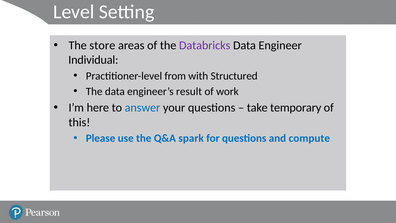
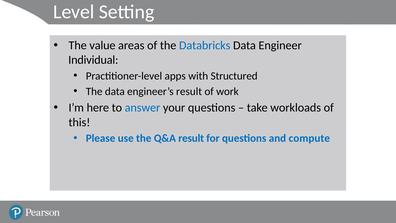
store: store -> value
Databricks colour: purple -> blue
from: from -> apps
temporary: temporary -> workloads
Q&A spark: spark -> result
